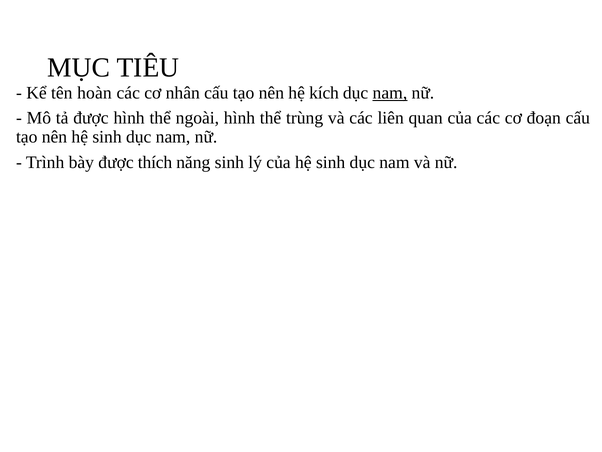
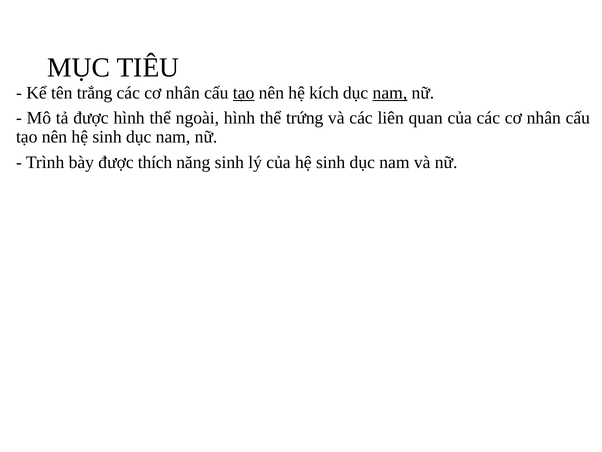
hoàn: hoàn -> trắng
tạo at (244, 93) underline: none -> present
trùng: trùng -> trứng
của các cơ đoạn: đoạn -> nhân
